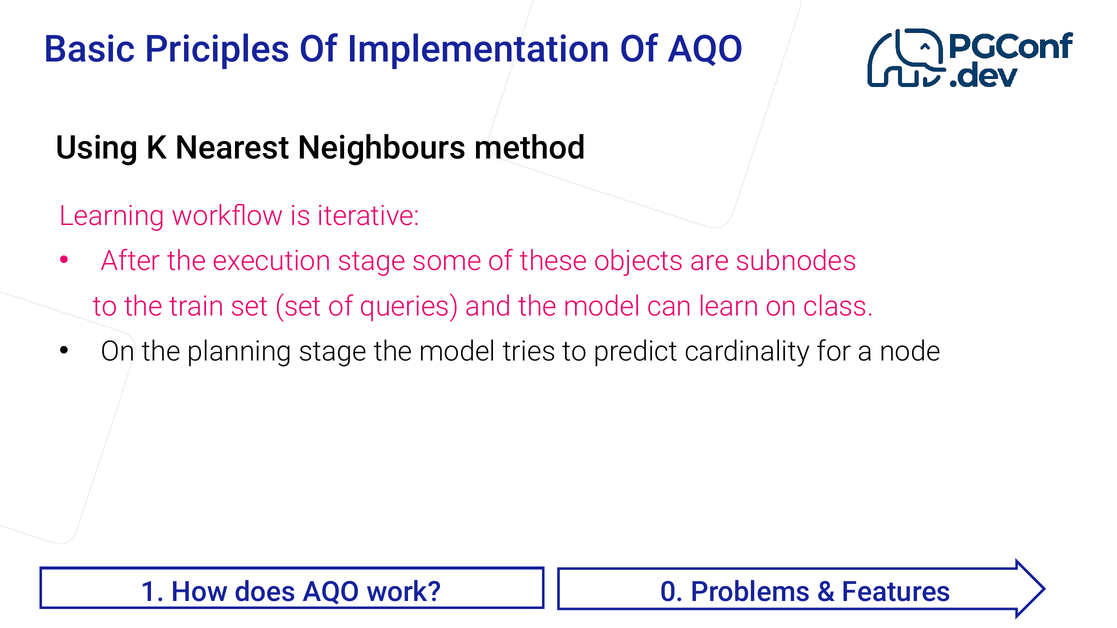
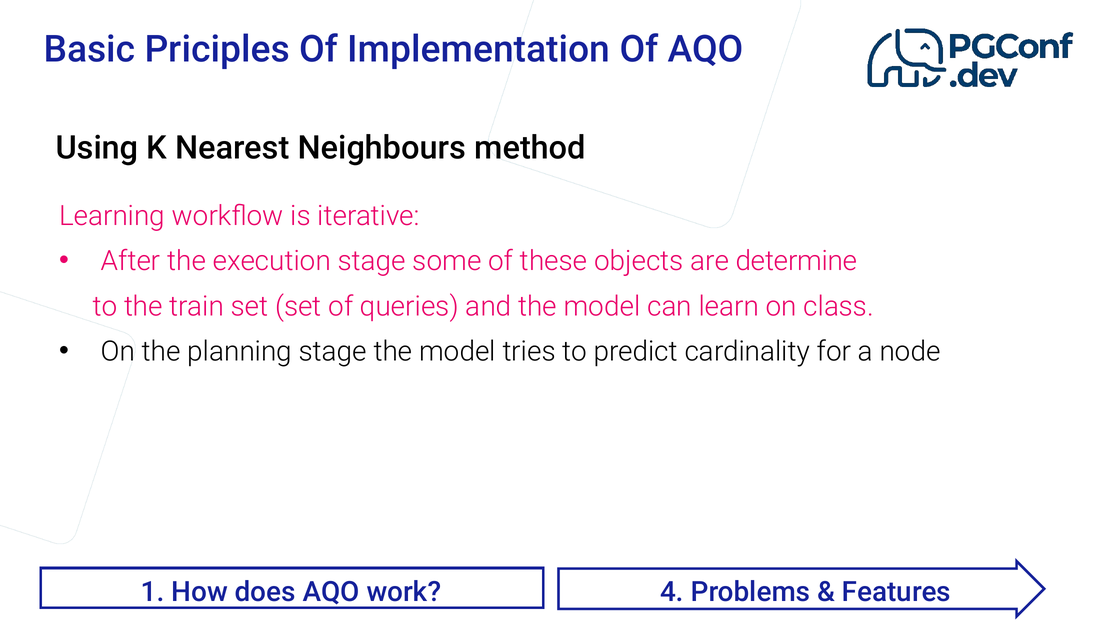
subnodes: subnodes -> determine
0: 0 -> 4
